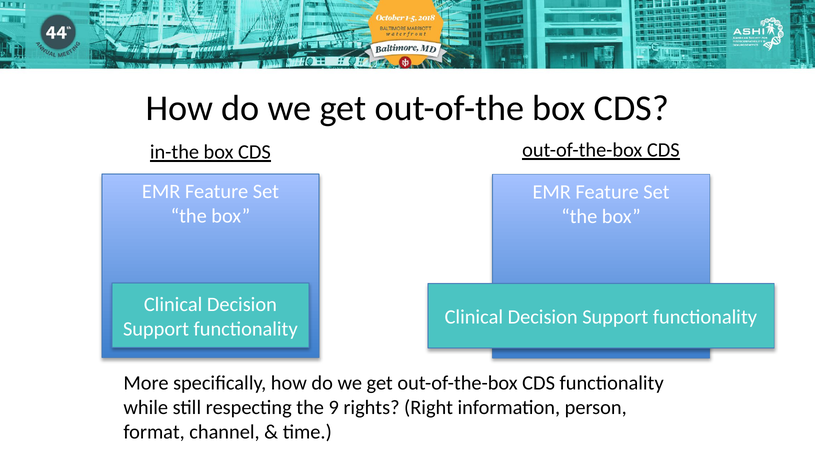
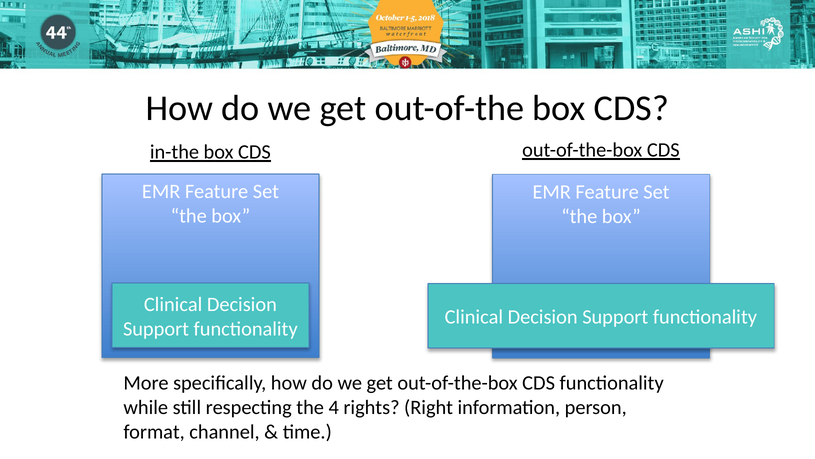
9: 9 -> 4
